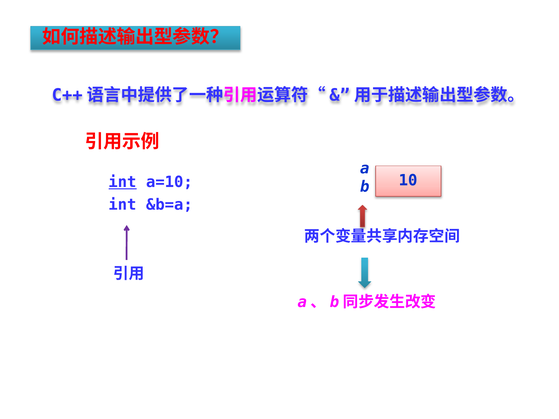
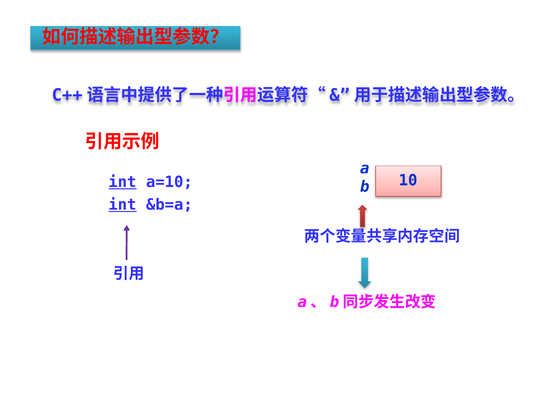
int at (123, 205) underline: none -> present
